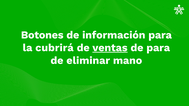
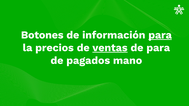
para at (160, 35) underline: none -> present
cubrirá: cubrirá -> precios
eliminar: eliminar -> pagados
